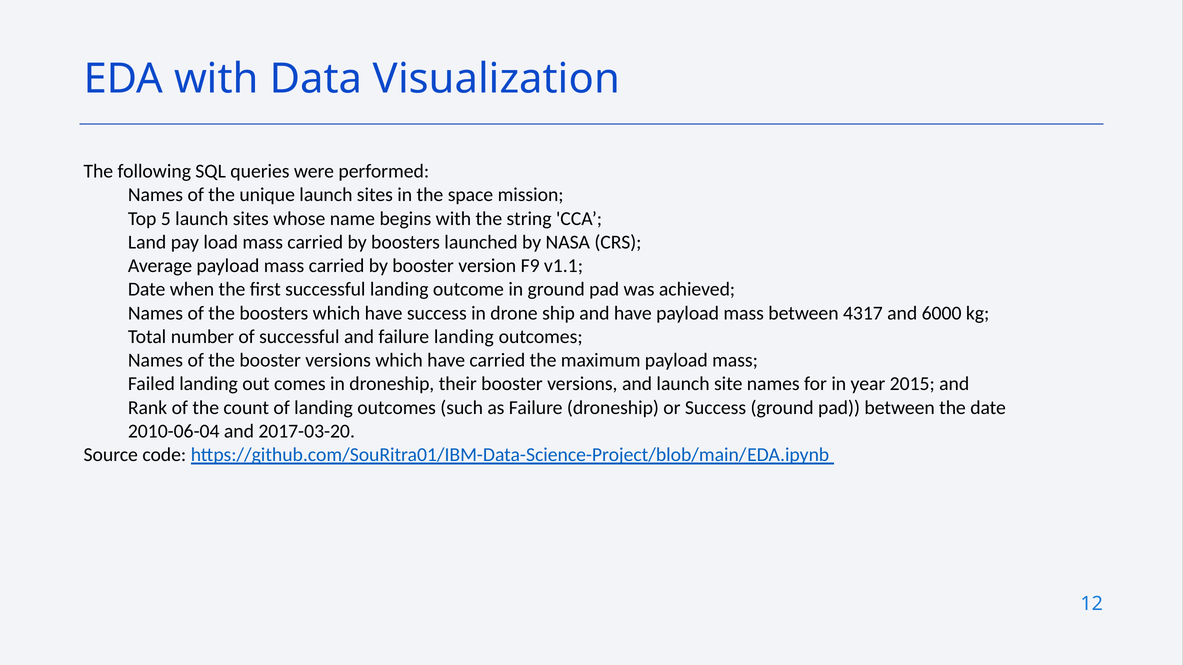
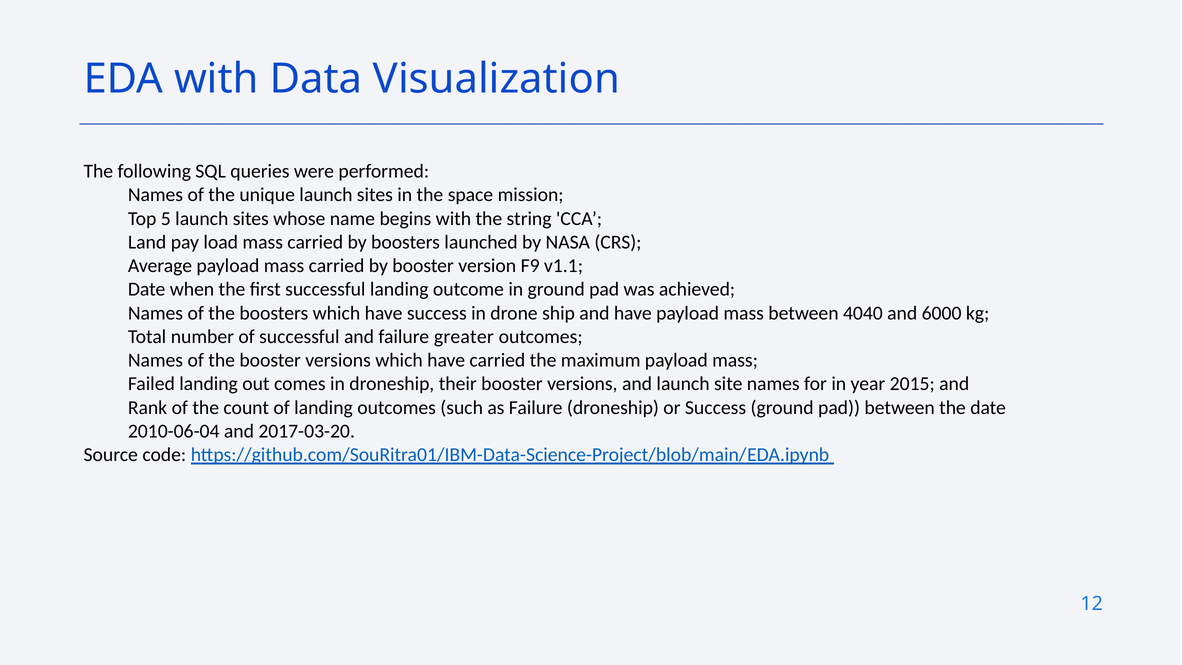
4317: 4317 -> 4040
failure landing: landing -> greater
